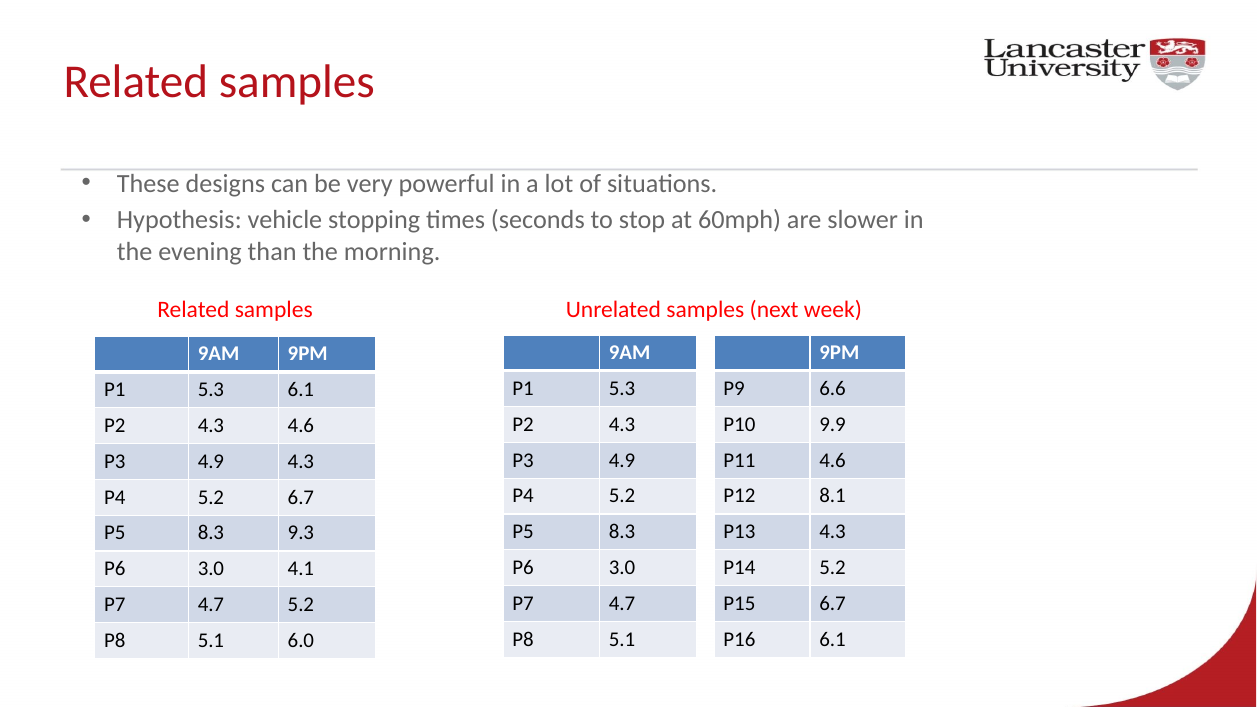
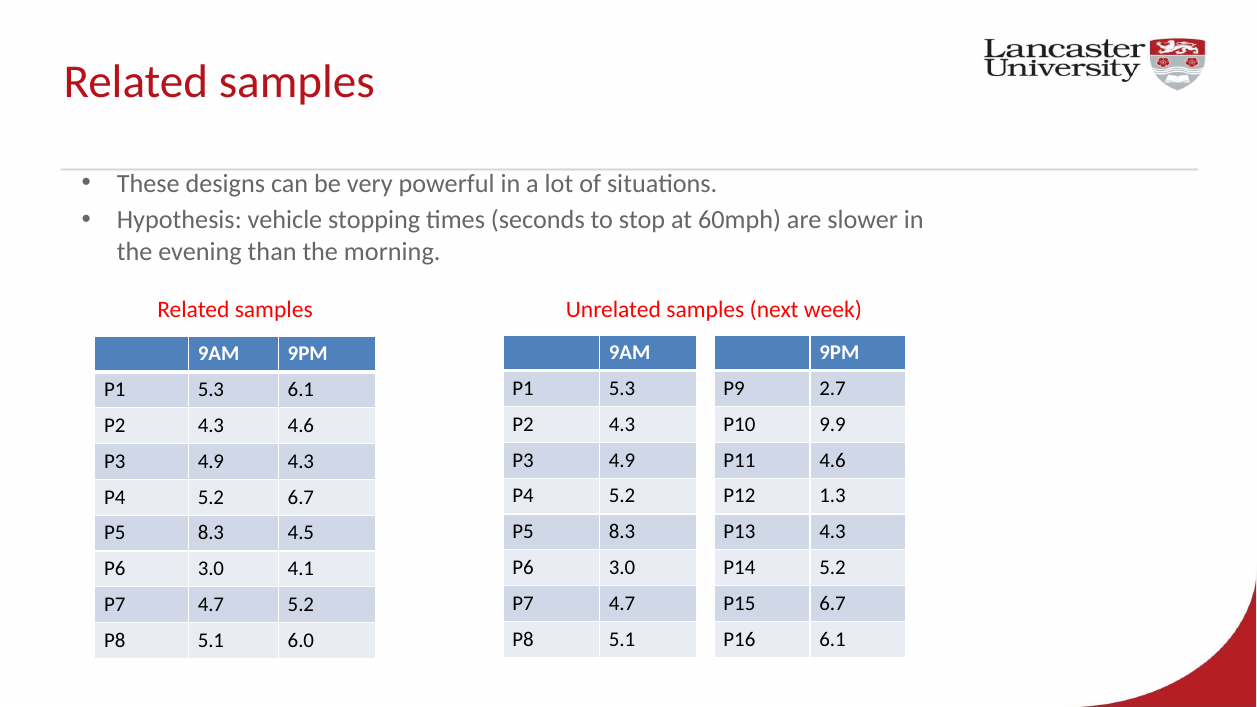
6.6: 6.6 -> 2.7
8.1: 8.1 -> 1.3
9.3: 9.3 -> 4.5
